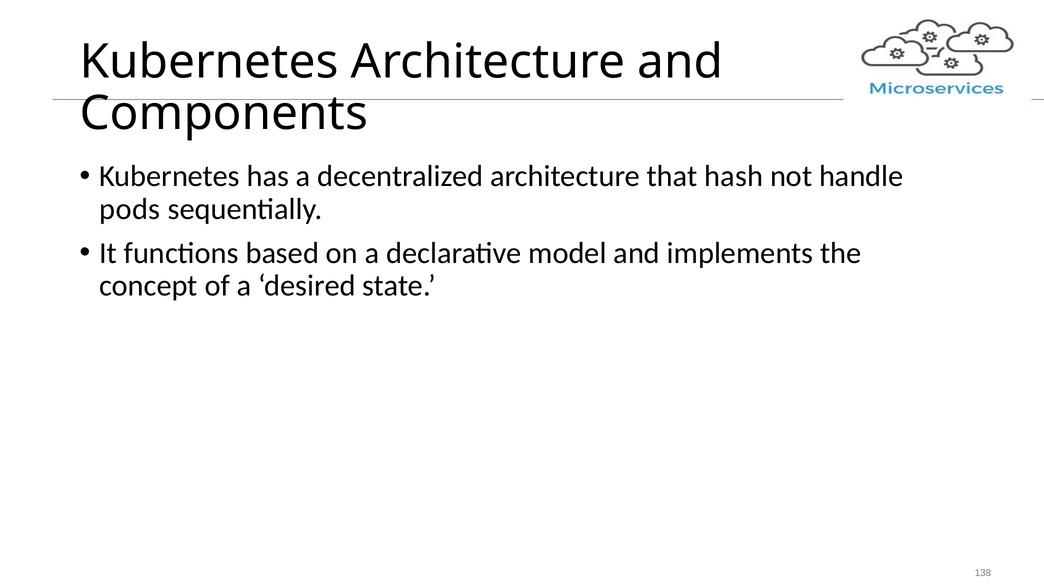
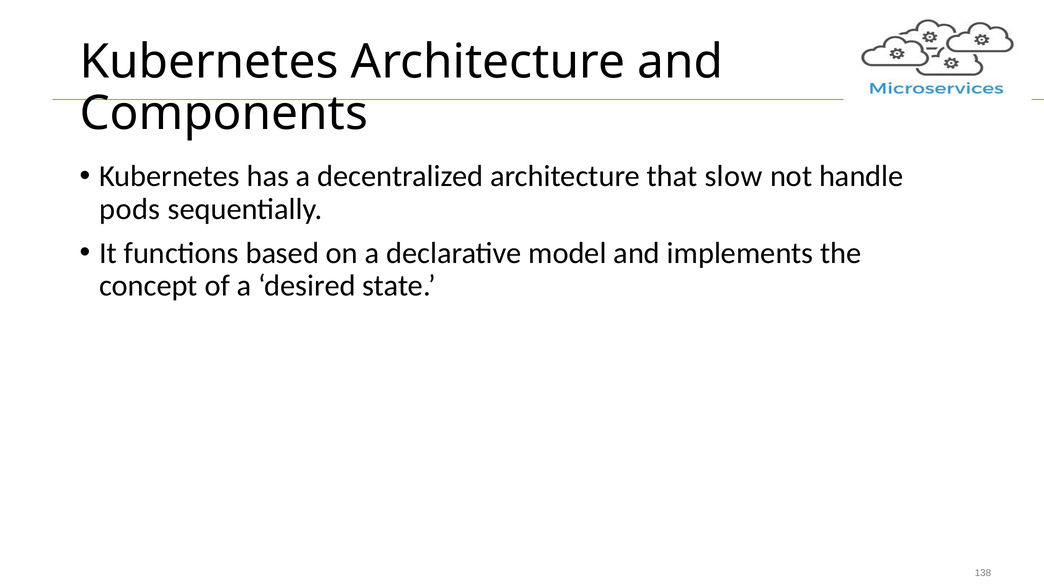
hash: hash -> slow
